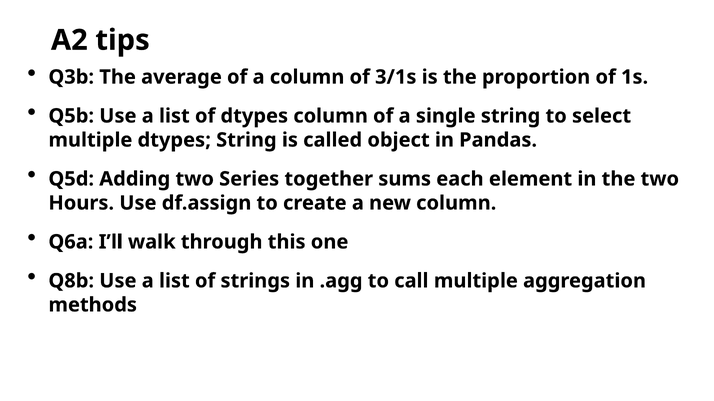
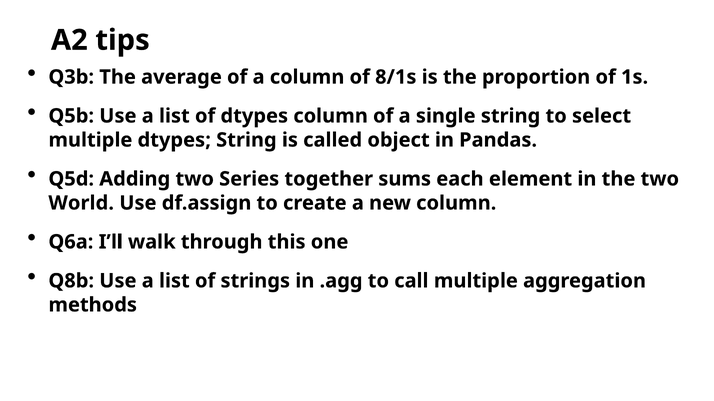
3/1s: 3/1s -> 8/1s
Hours: Hours -> World
